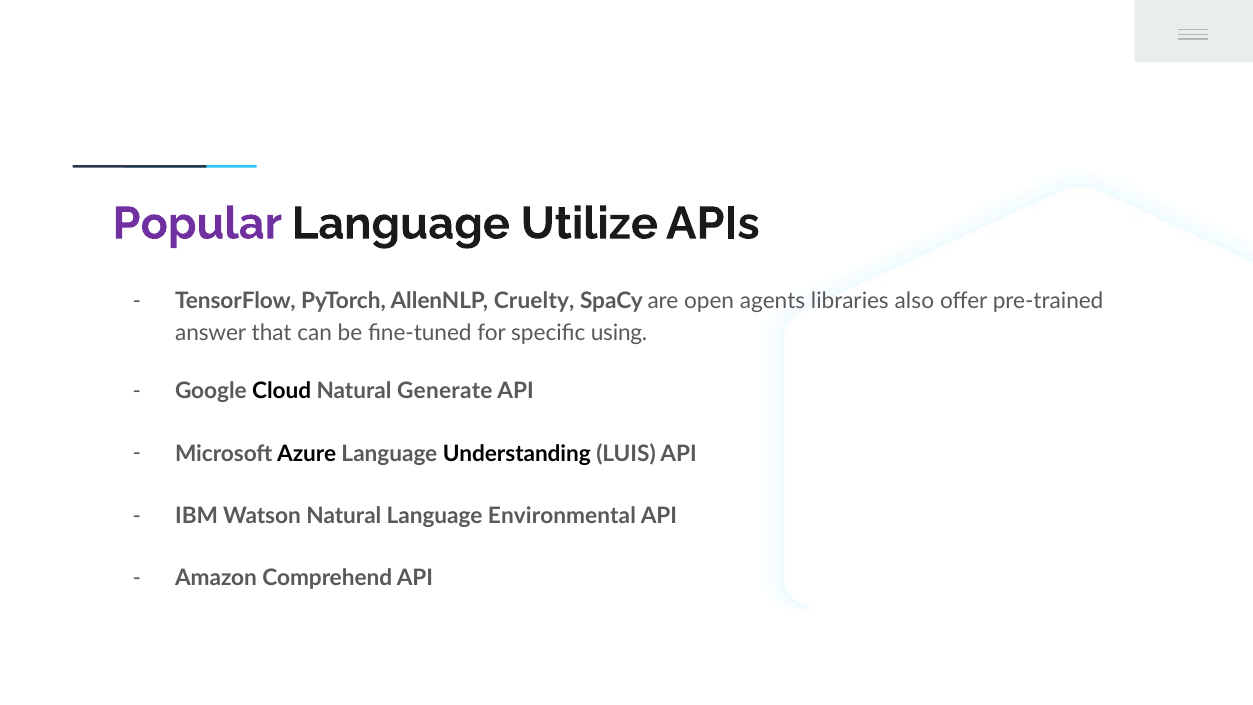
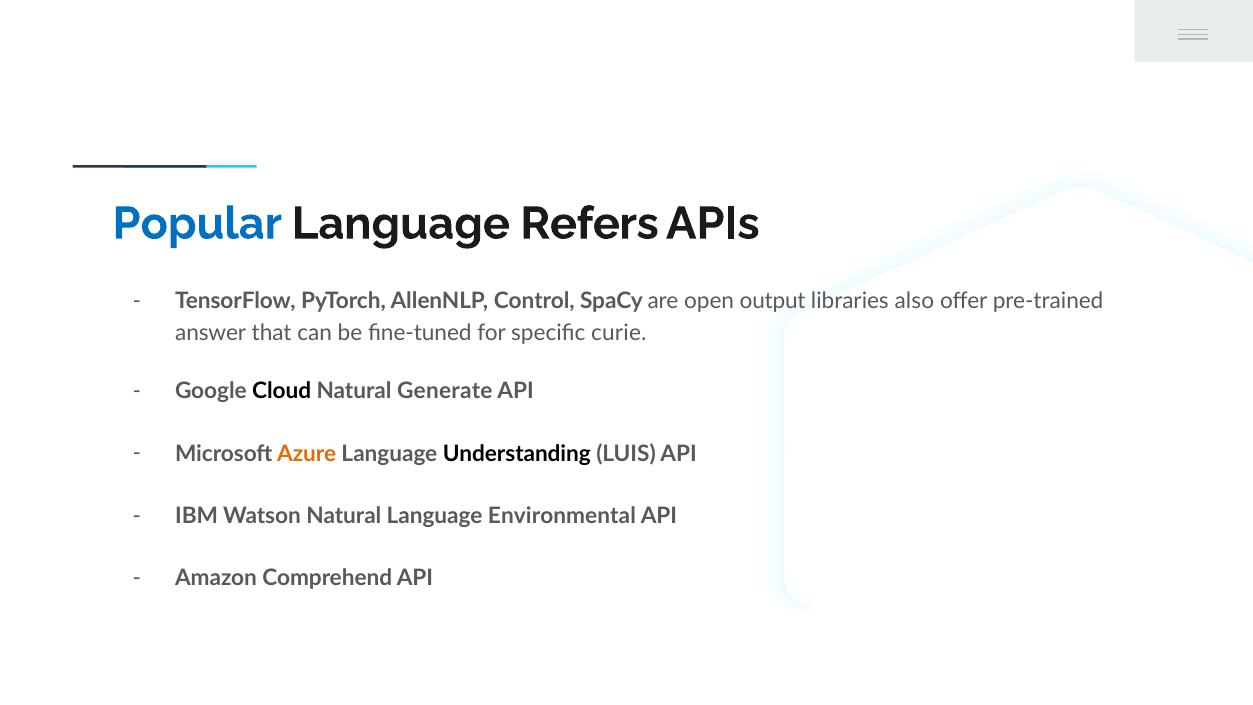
Popular colour: purple -> blue
Utilize: Utilize -> Refers
Cruelty: Cruelty -> Control
agents: agents -> output
using: using -> curie
Azure colour: black -> orange
